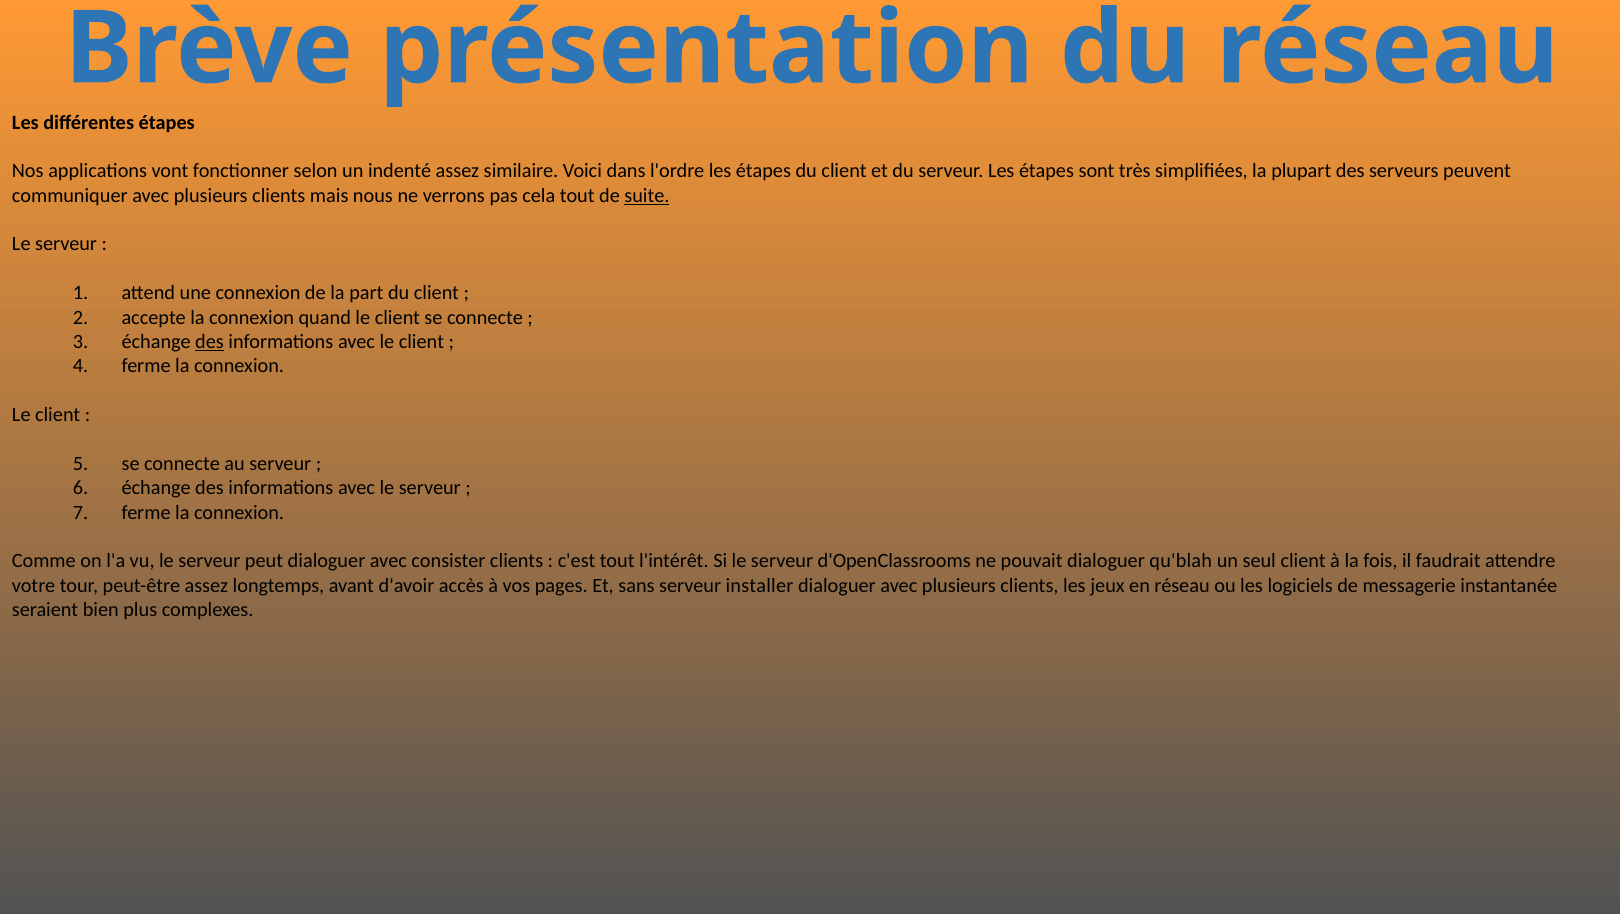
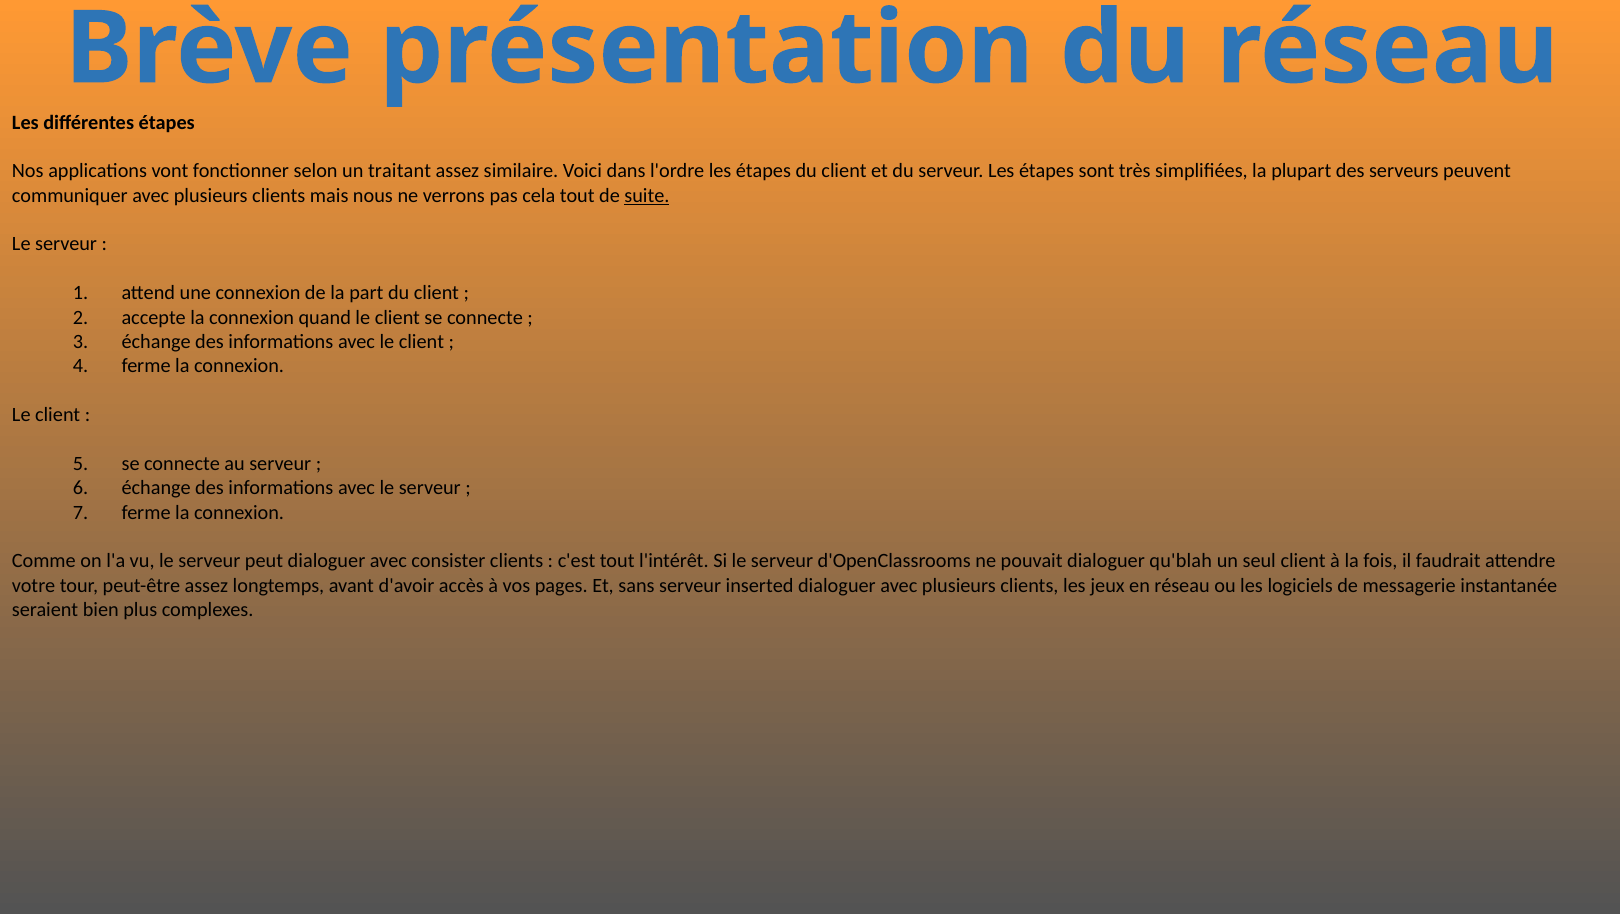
indenté: indenté -> traitant
des at (210, 342) underline: present -> none
installer: installer -> inserted
